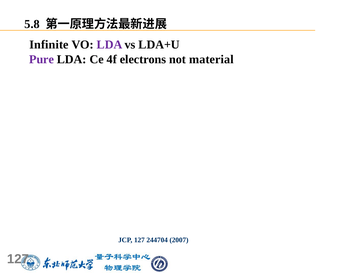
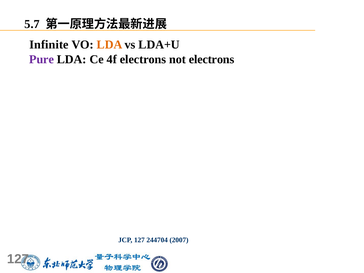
5.8: 5.8 -> 5.7
LDA at (109, 45) colour: purple -> orange
not material: material -> electrons
